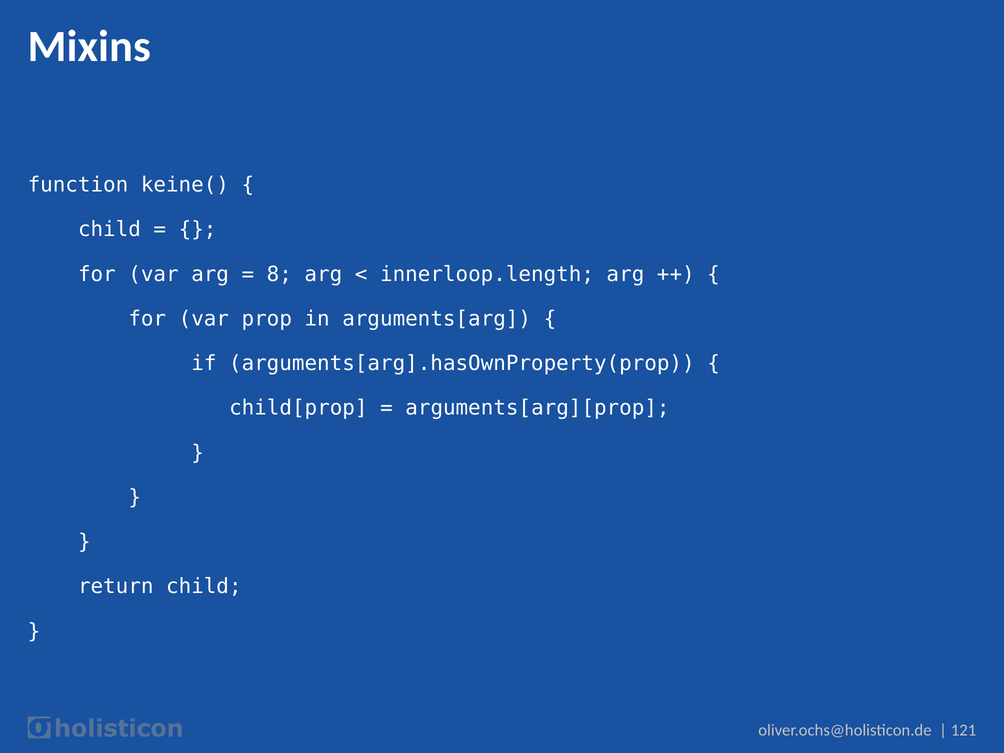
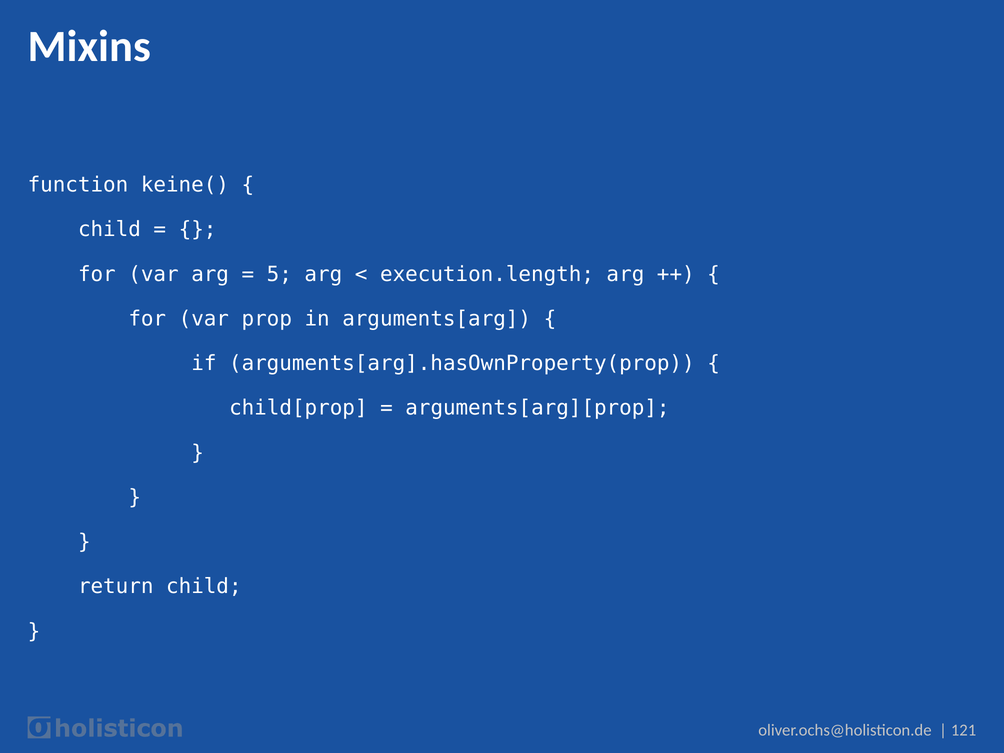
8: 8 -> 5
innerloop.length: innerloop.length -> execution.length
